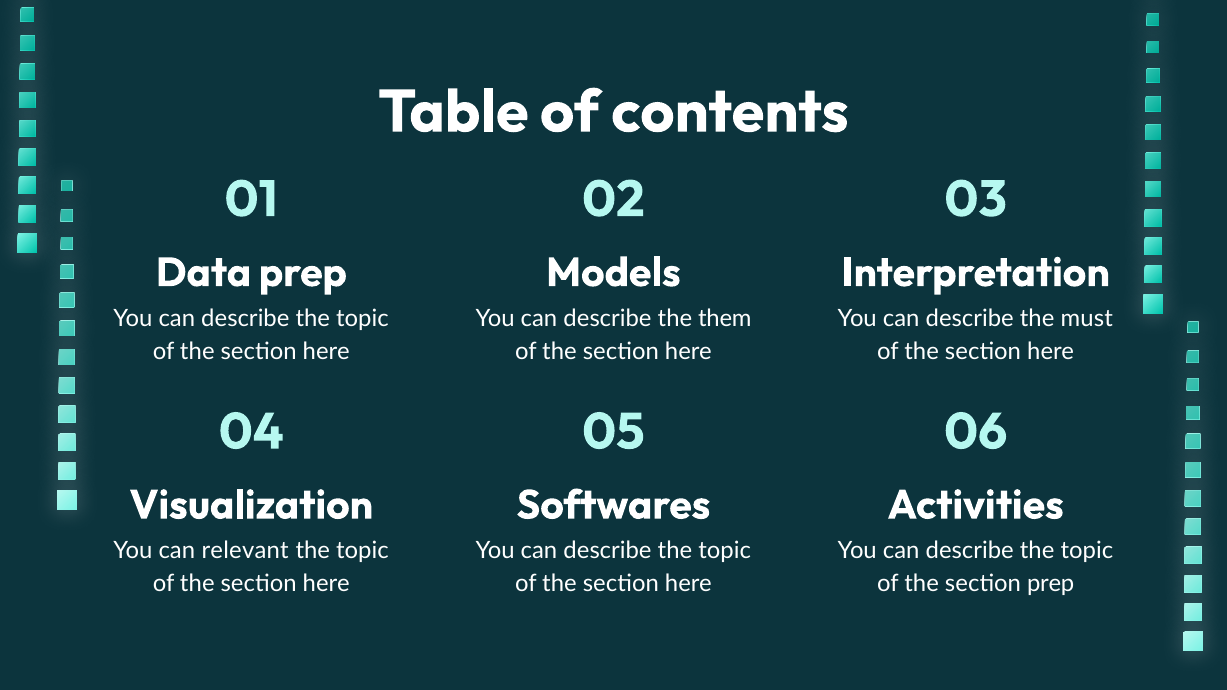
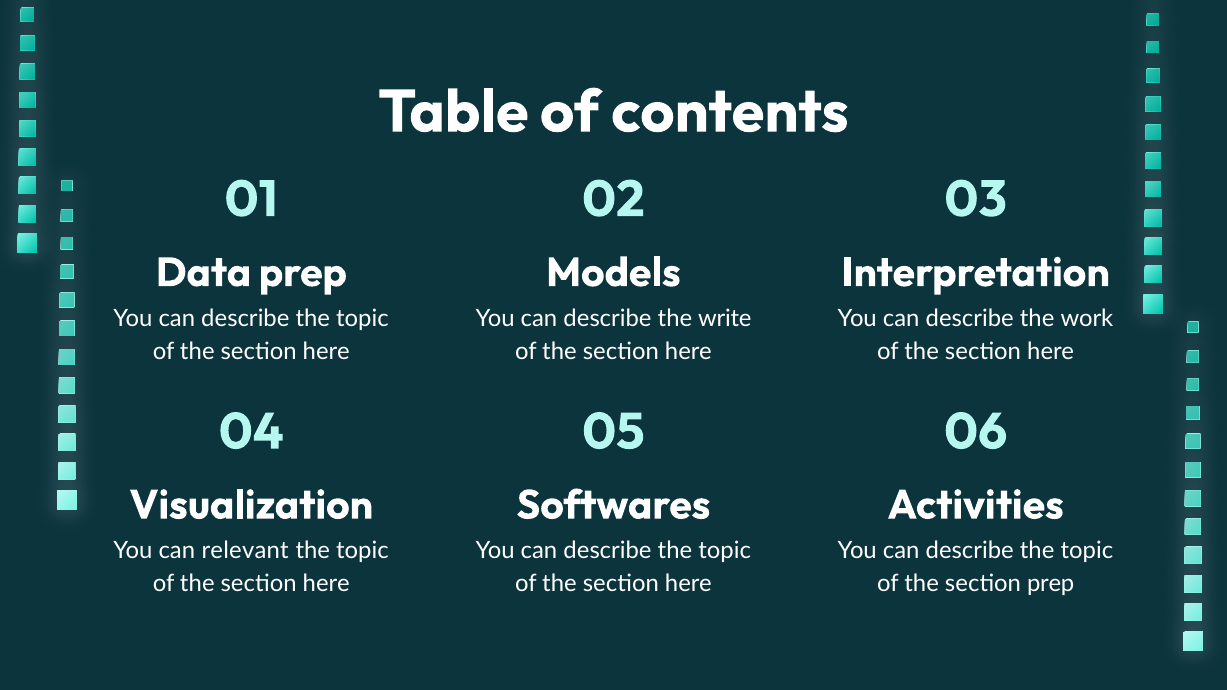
them: them -> write
must: must -> work
